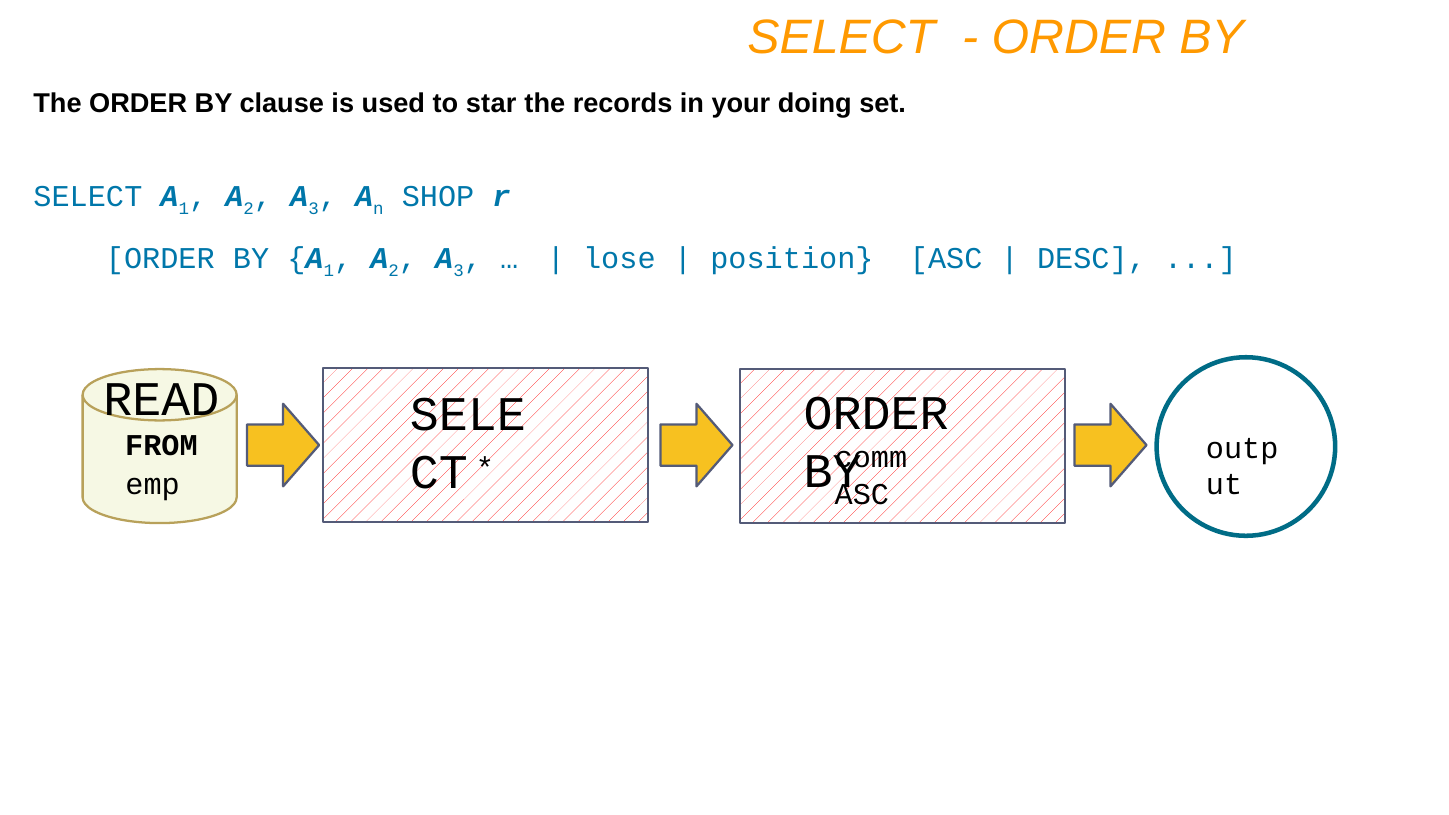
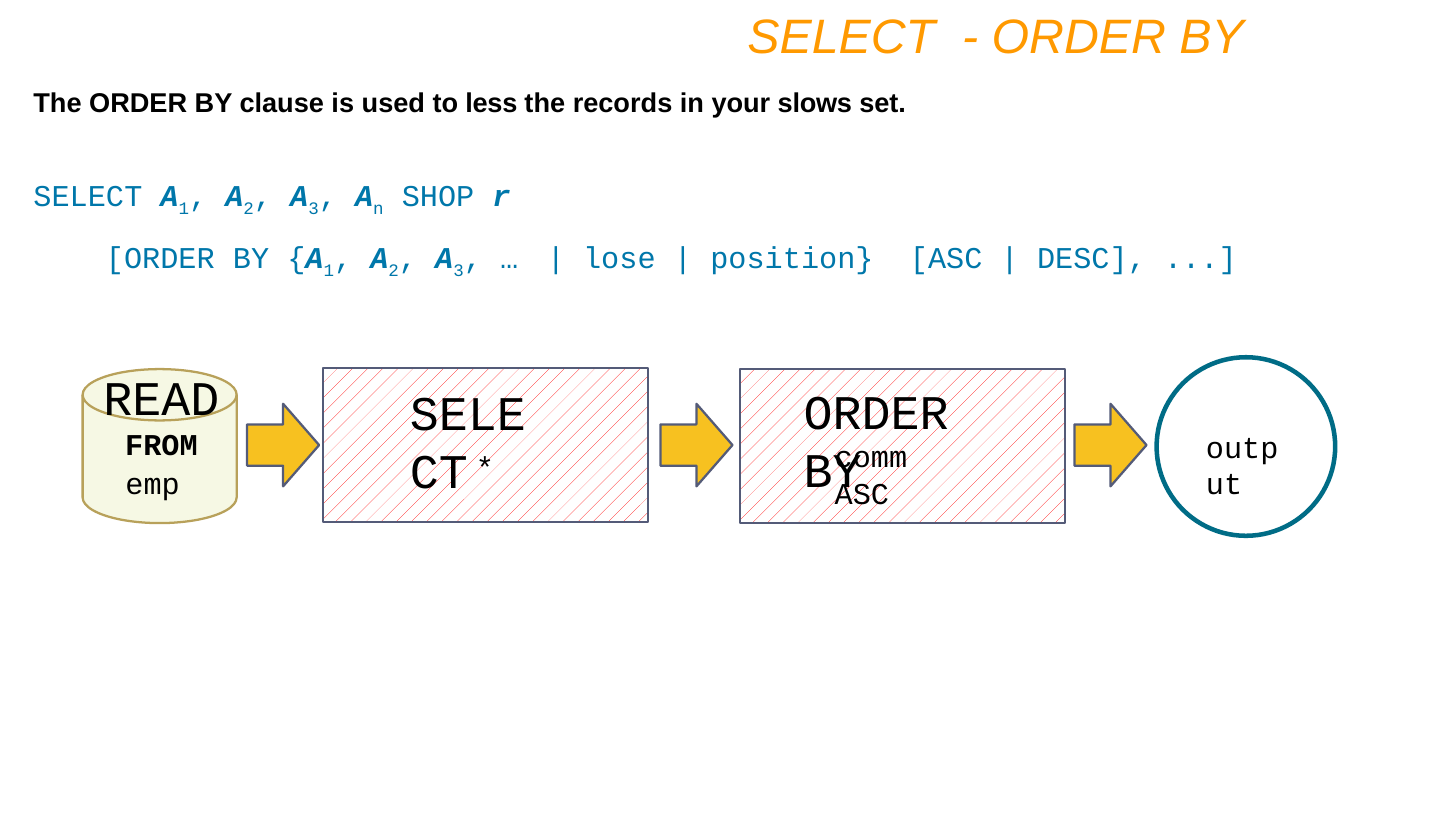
star: star -> less
doing: doing -> slows
